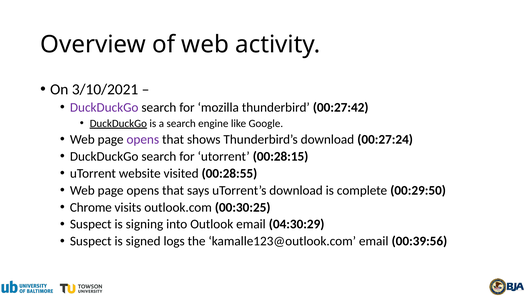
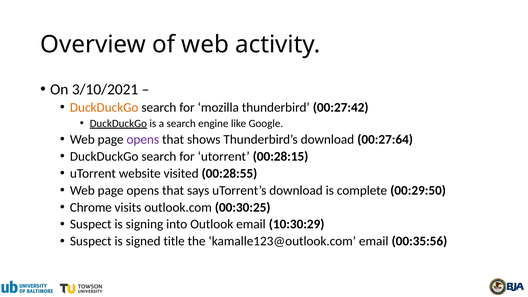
DuckDuckGo at (104, 107) colour: purple -> orange
00:27:24: 00:27:24 -> 00:27:64
04:30:29: 04:30:29 -> 10:30:29
logs: logs -> title
00:39:56: 00:39:56 -> 00:35:56
